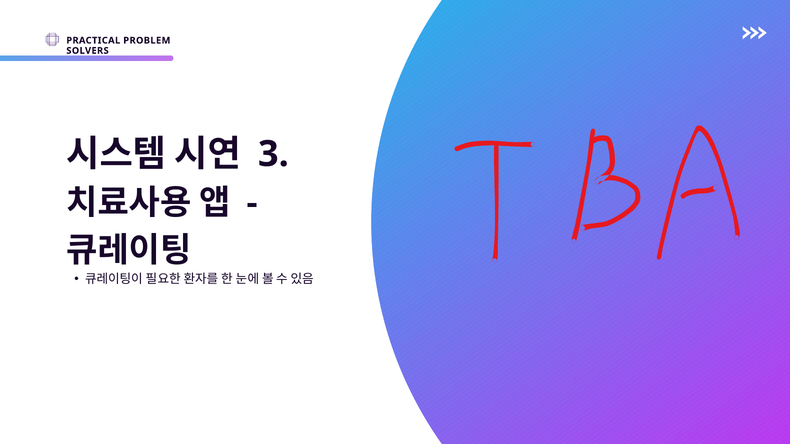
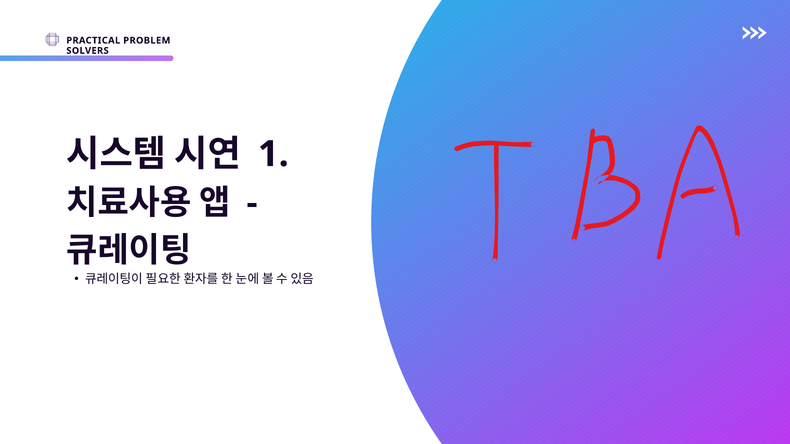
3: 3 -> 1
